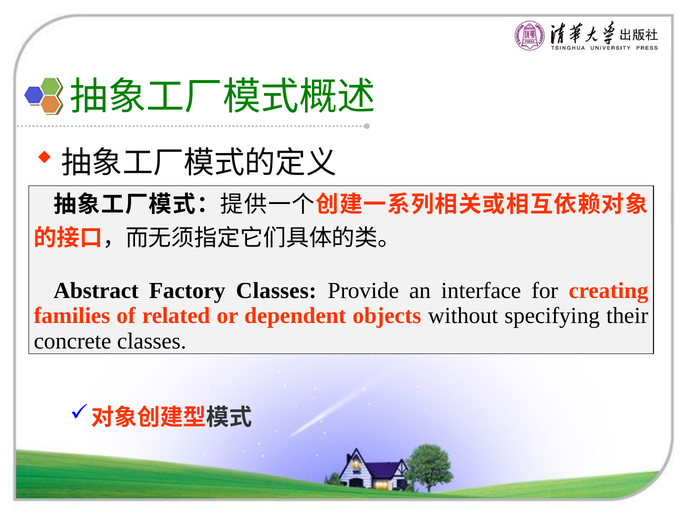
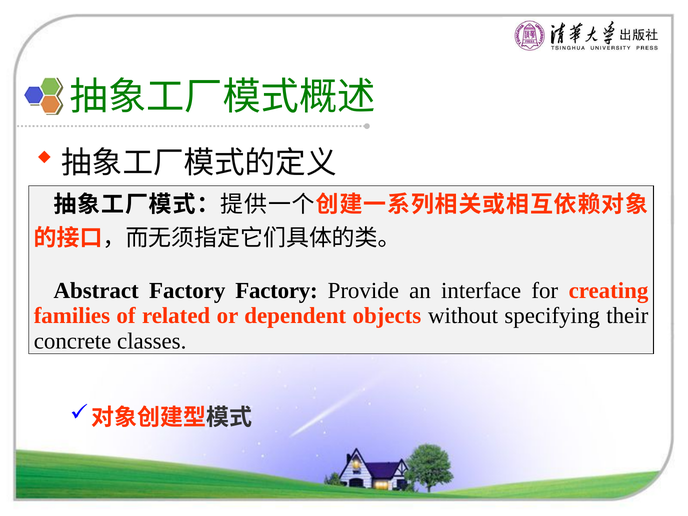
Factory Classes: Classes -> Factory
